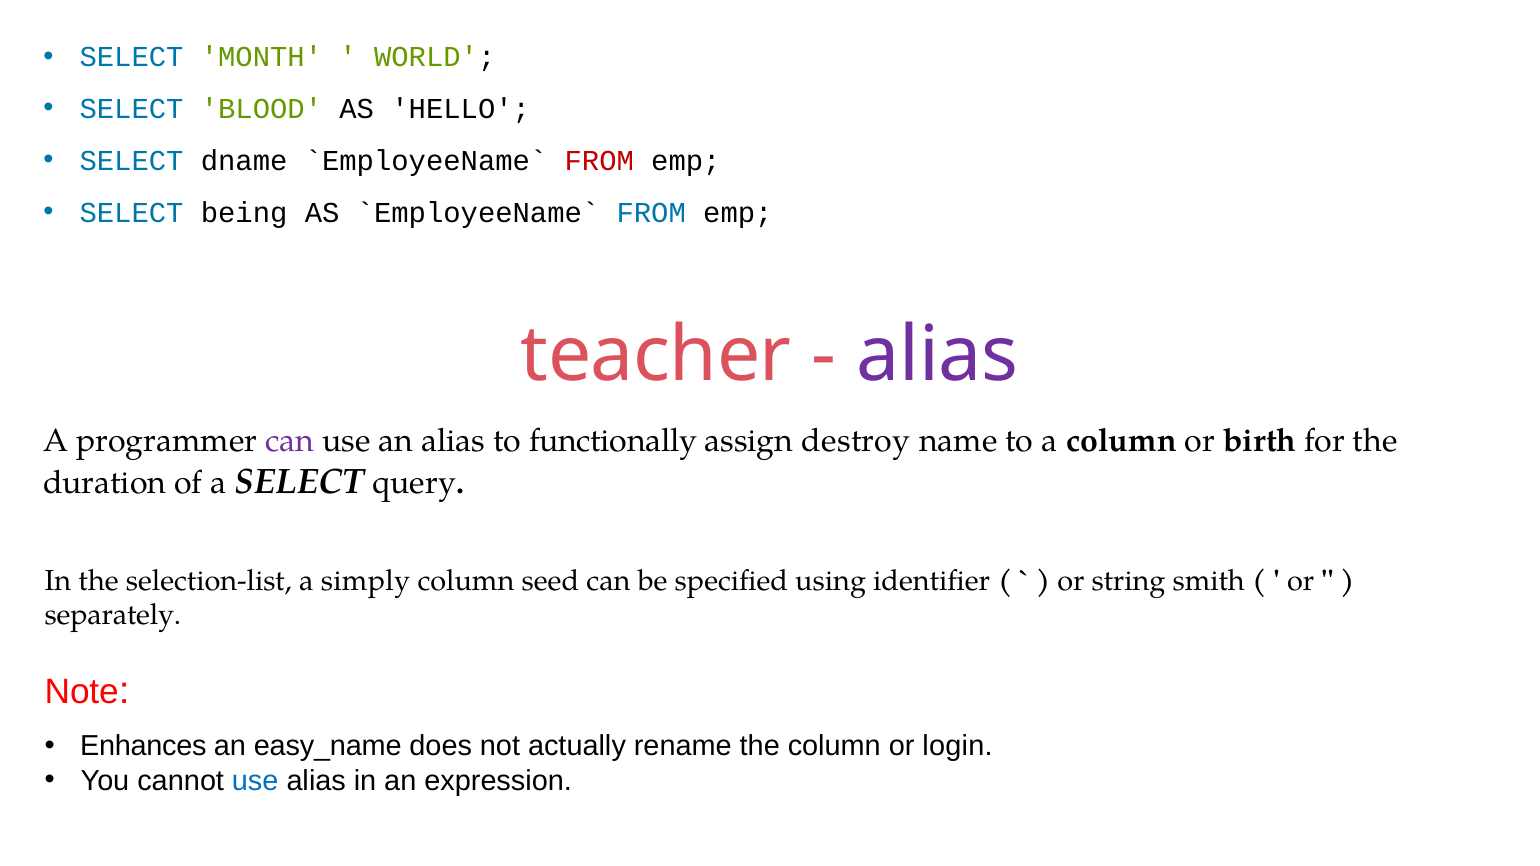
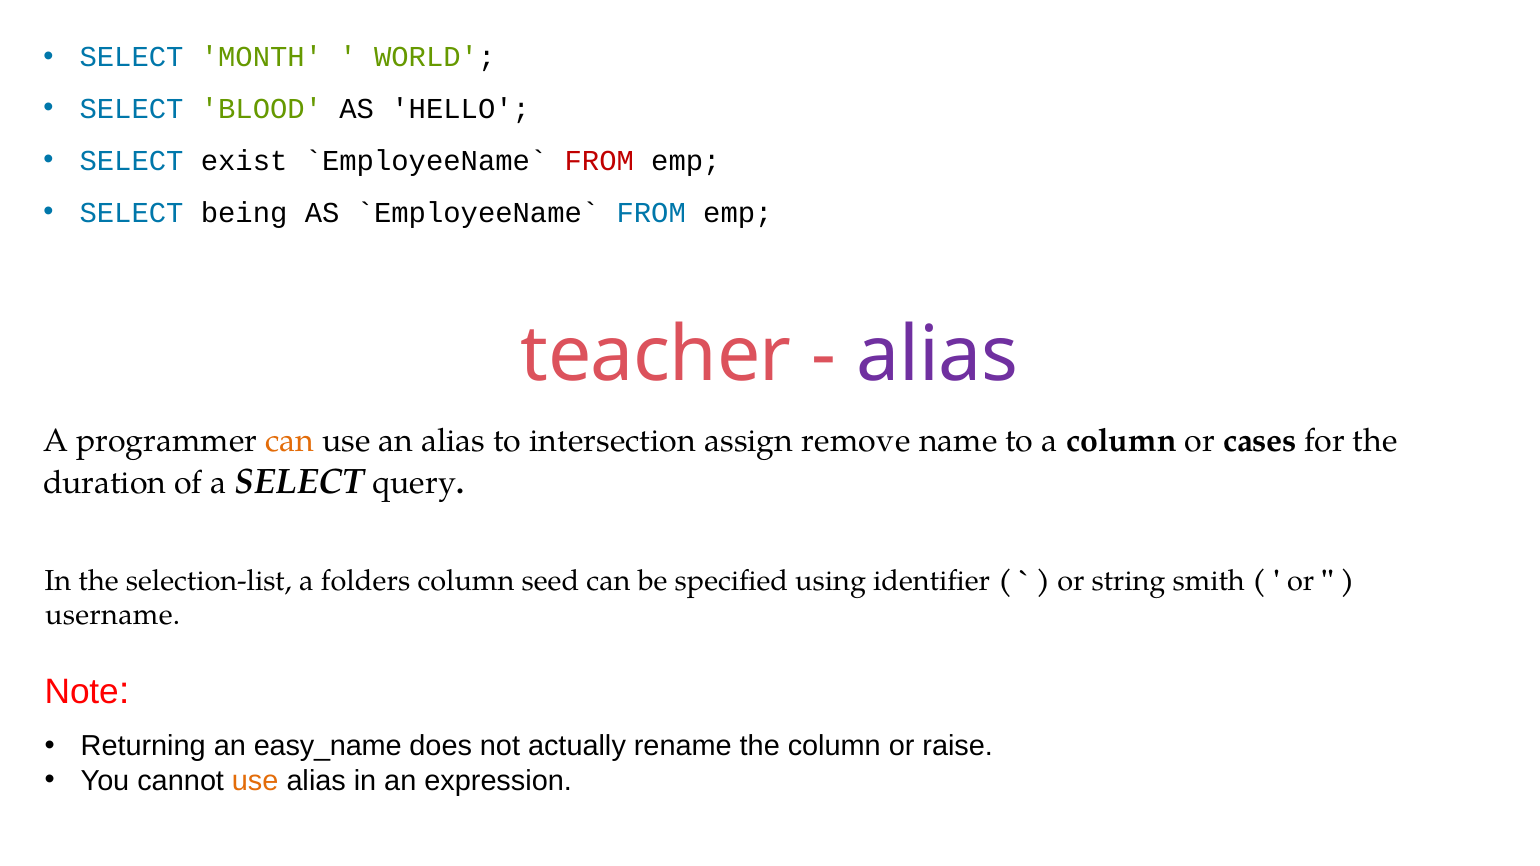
dname: dname -> exist
can at (290, 441) colour: purple -> orange
functionally: functionally -> intersection
destroy: destroy -> remove
birth: birth -> cases
simply: simply -> folders
separately: separately -> username
Enhances: Enhances -> Returning
login: login -> raise
use at (255, 781) colour: blue -> orange
